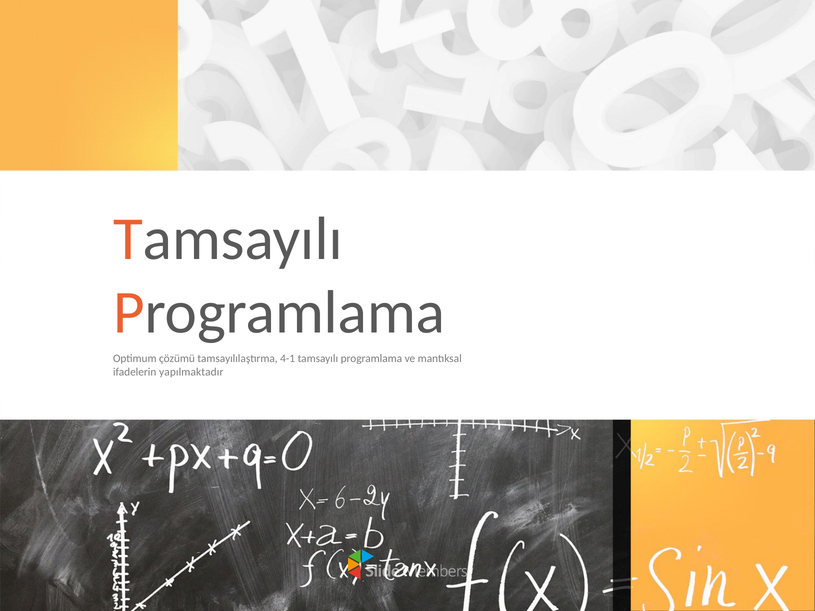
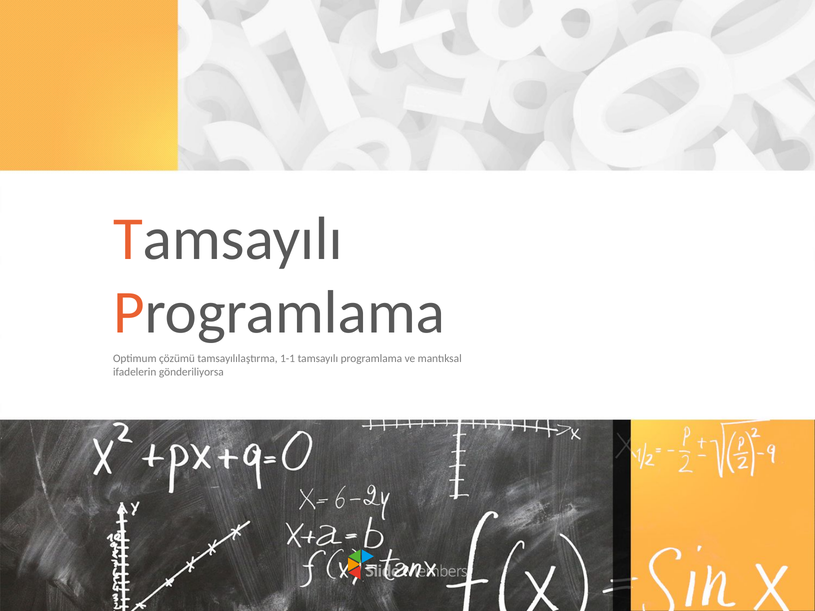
4-1: 4-1 -> 1-1
yapılmaktadır: yapılmaktadır -> gönderiliyorsa
